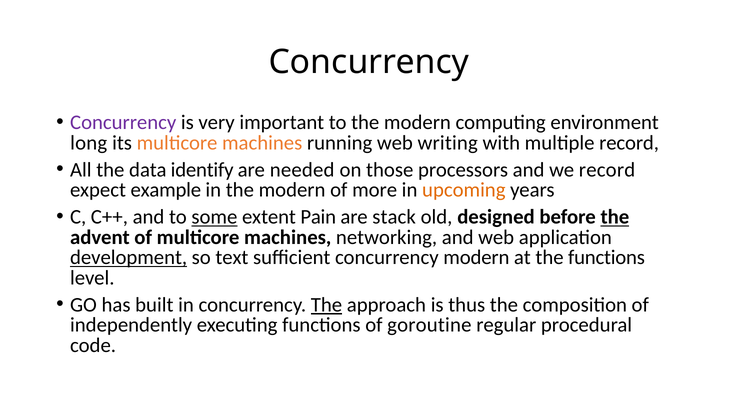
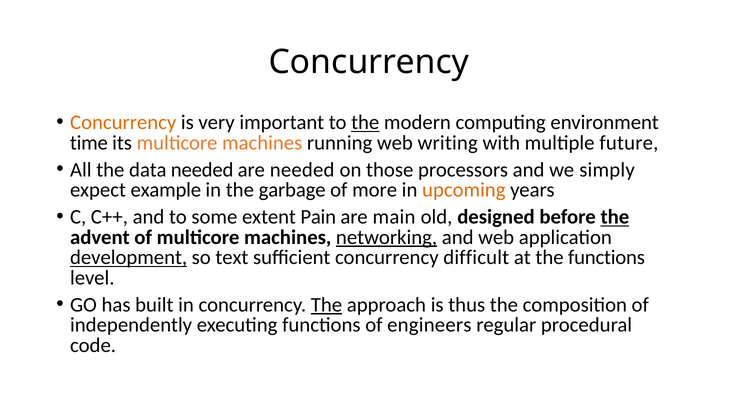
Concurrency at (123, 123) colour: purple -> orange
the at (365, 123) underline: none -> present
long: long -> time
multiple record: record -> future
data identify: identify -> needed
we record: record -> simply
in the modern: modern -> garbage
some underline: present -> none
stack: stack -> main
networking underline: none -> present
concurrency modern: modern -> difficult
goroutine: goroutine -> engineers
